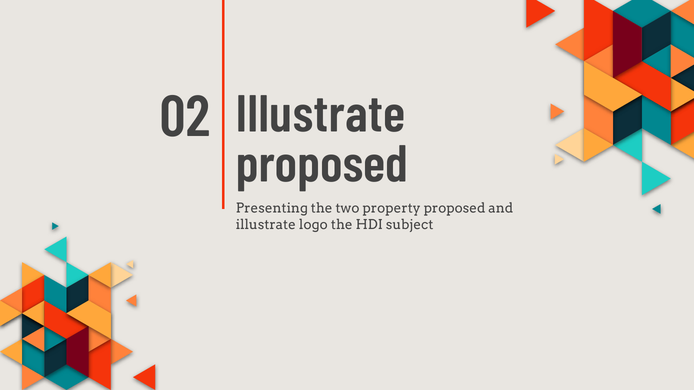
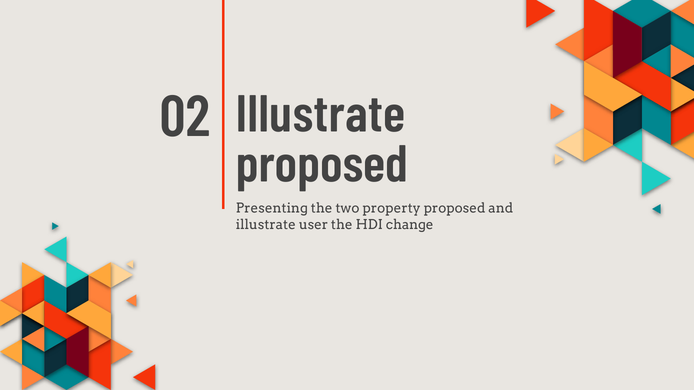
logo: logo -> user
subject: subject -> change
